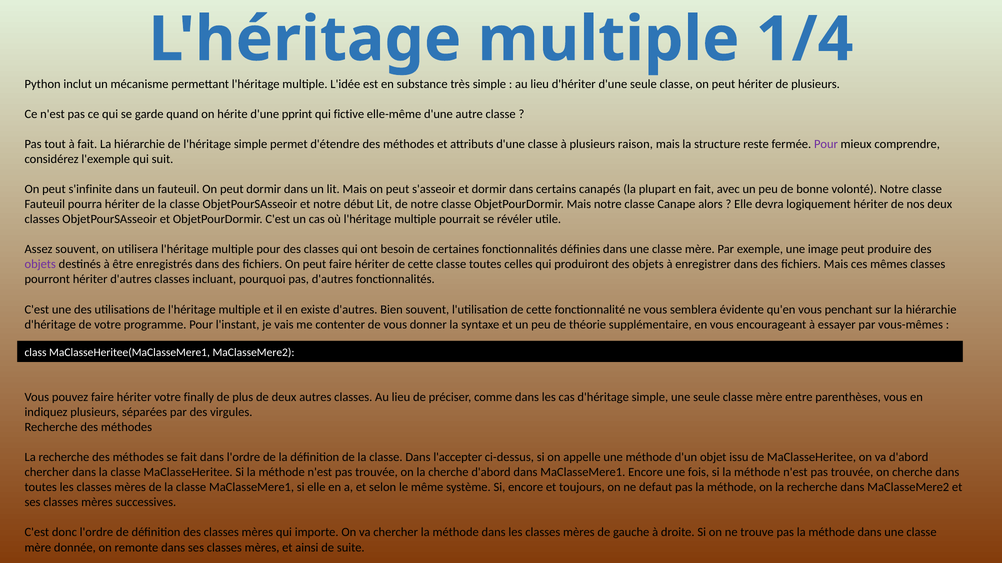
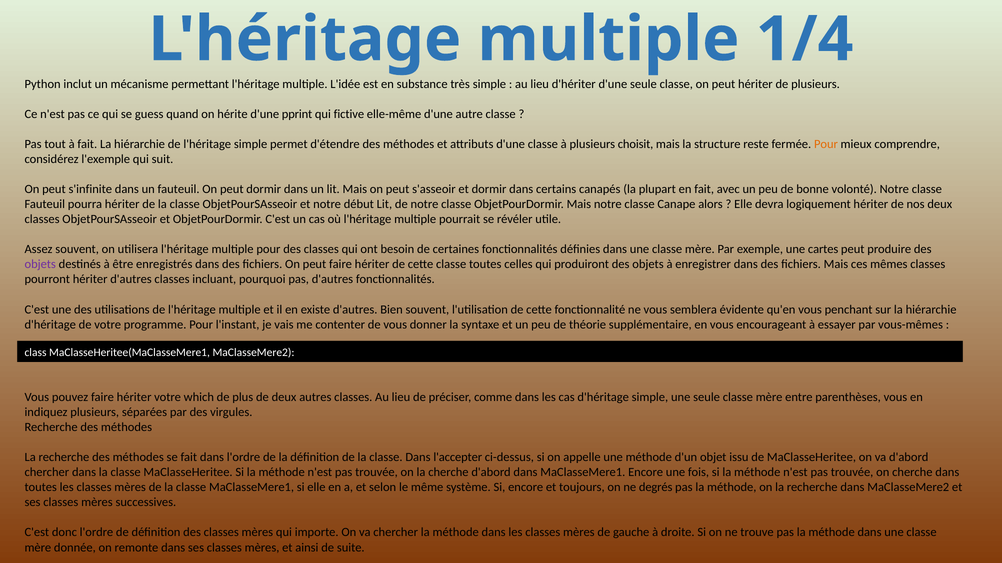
garde: garde -> guess
raison: raison -> choisit
Pour at (826, 144) colour: purple -> orange
image: image -> cartes
finally: finally -> which
defaut: defaut -> degrés
